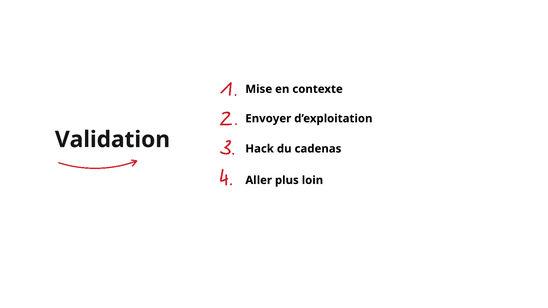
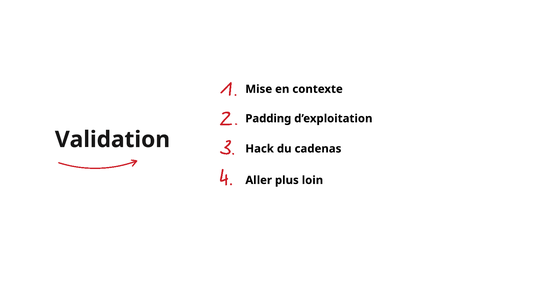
Envoyer: Envoyer -> Padding
